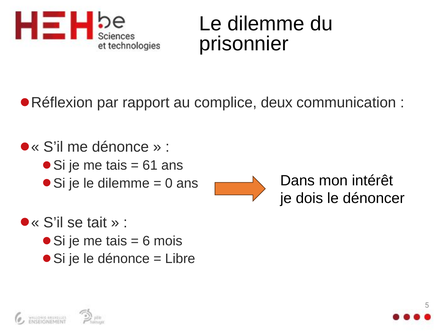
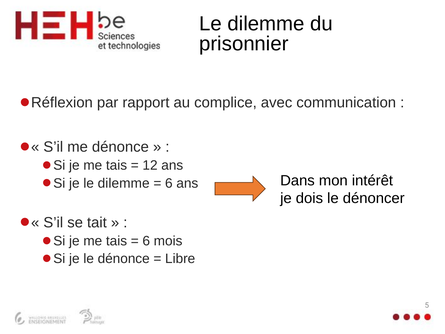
deux: deux -> avec
61: 61 -> 12
0 at (169, 183): 0 -> 6
